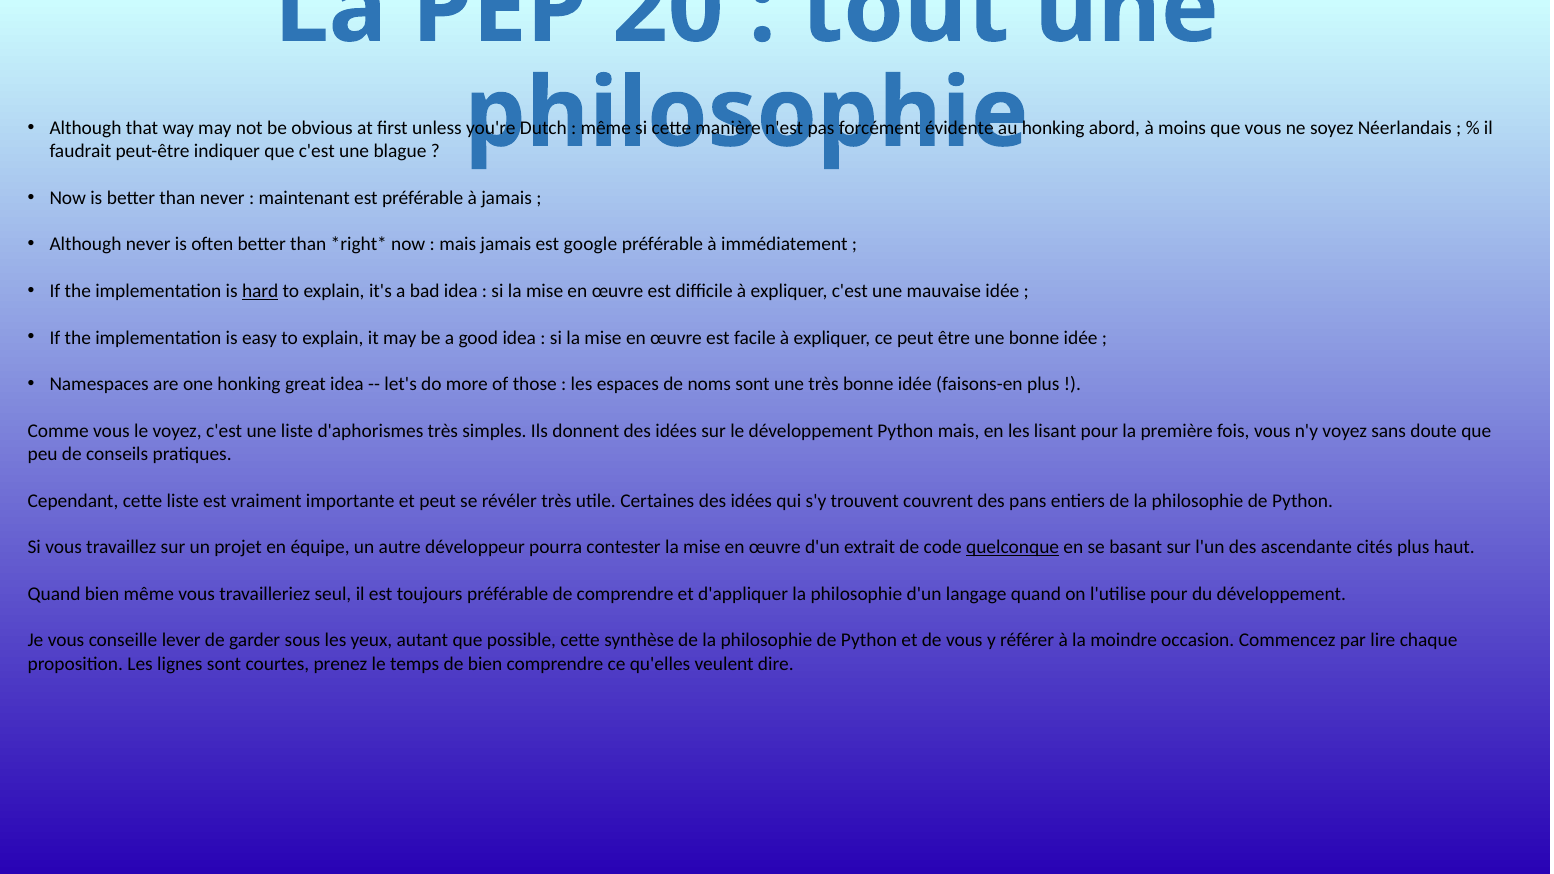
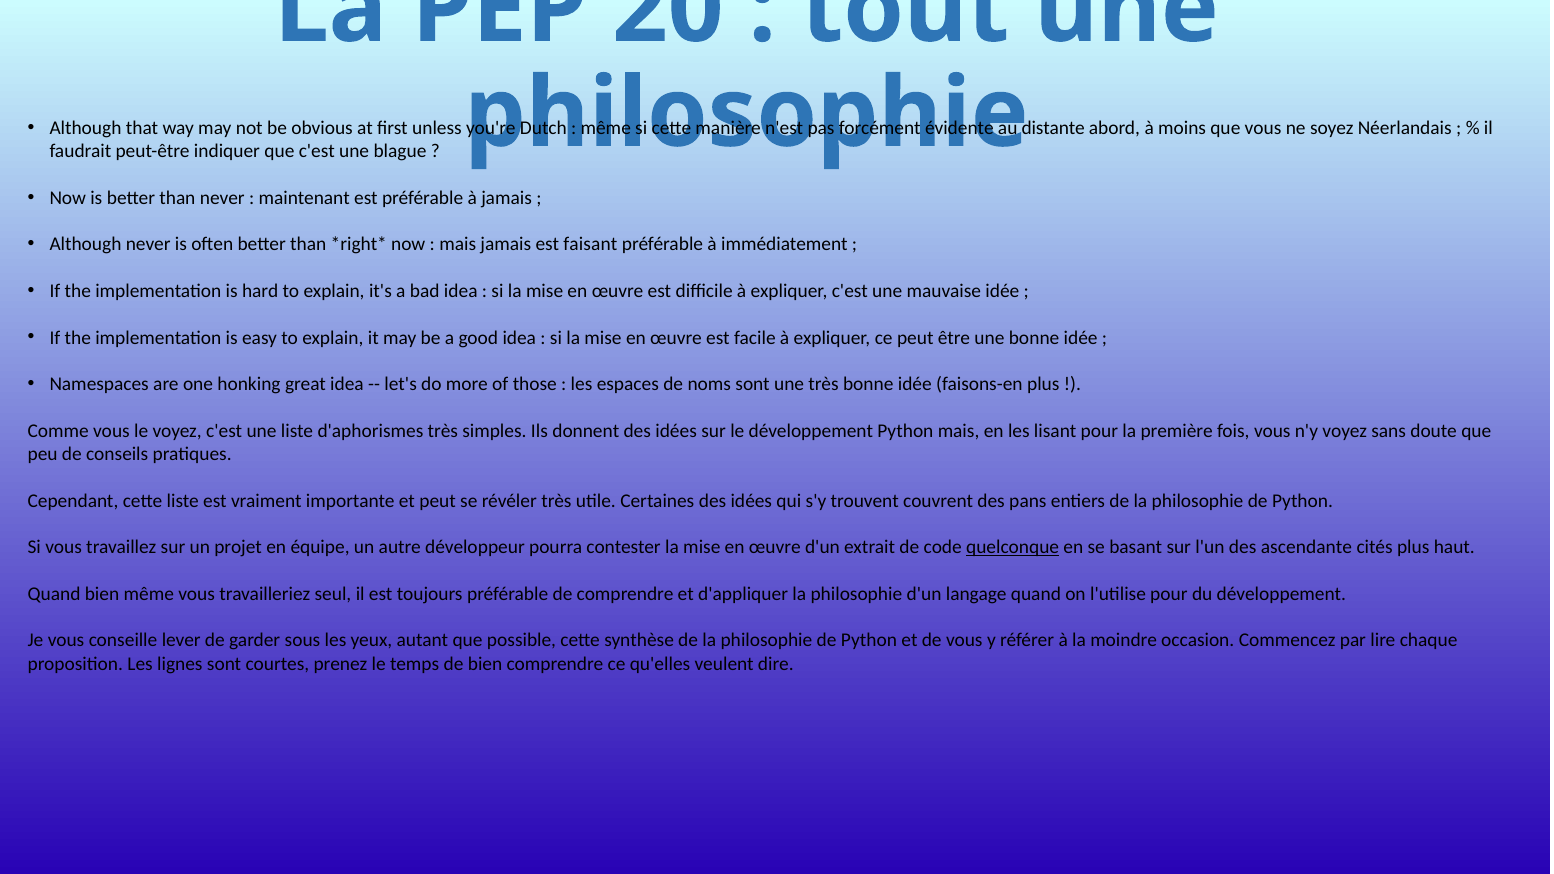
honking at (1053, 128): honking -> distante
google: google -> faisant
hard underline: present -> none
